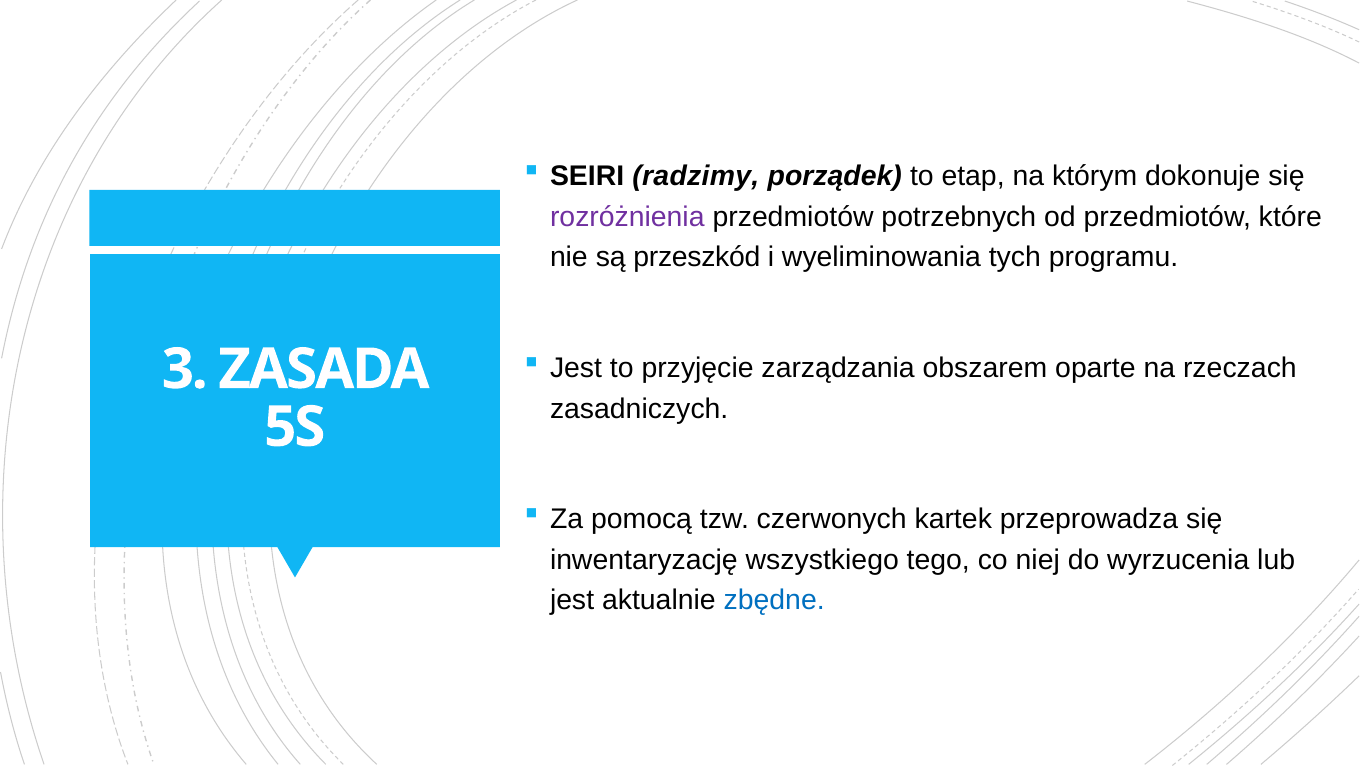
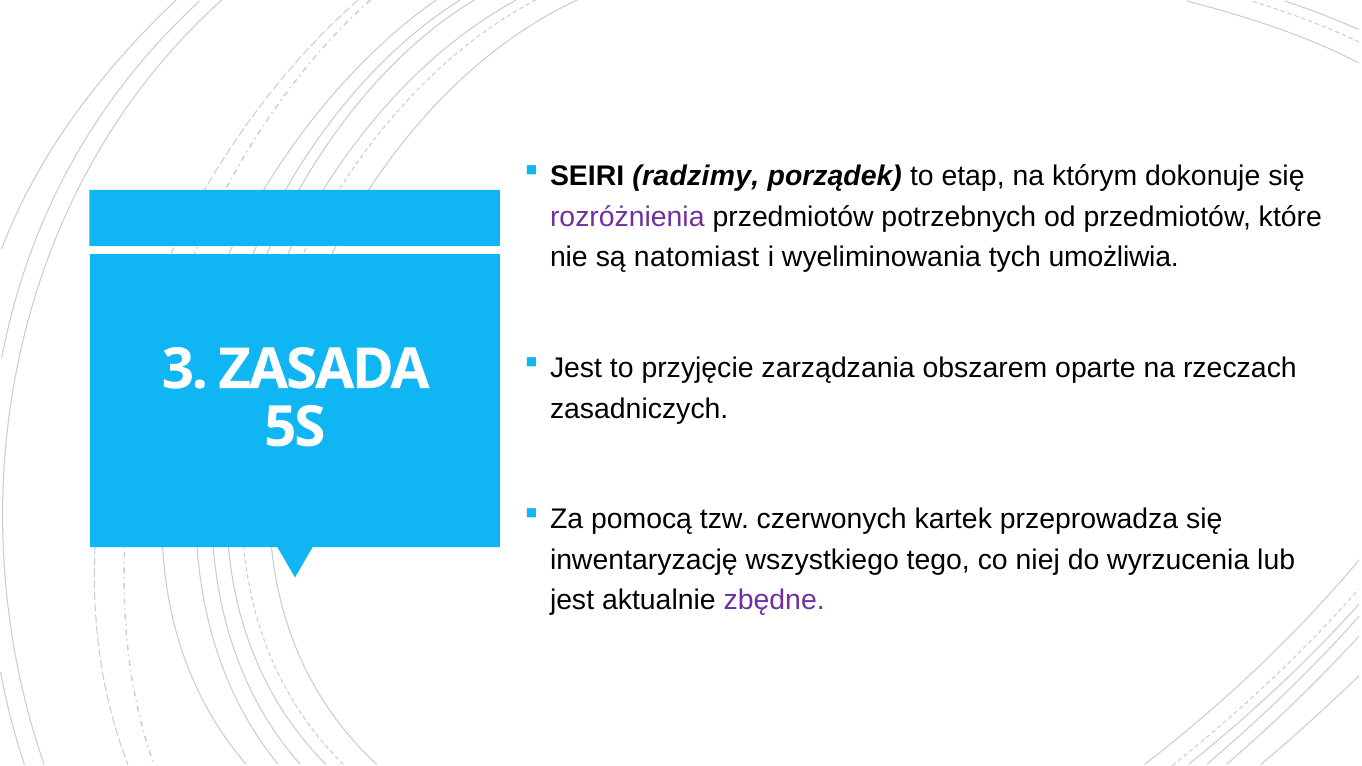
przeszkód: przeszkód -> natomiast
programu: programu -> umożliwia
zbędne colour: blue -> purple
